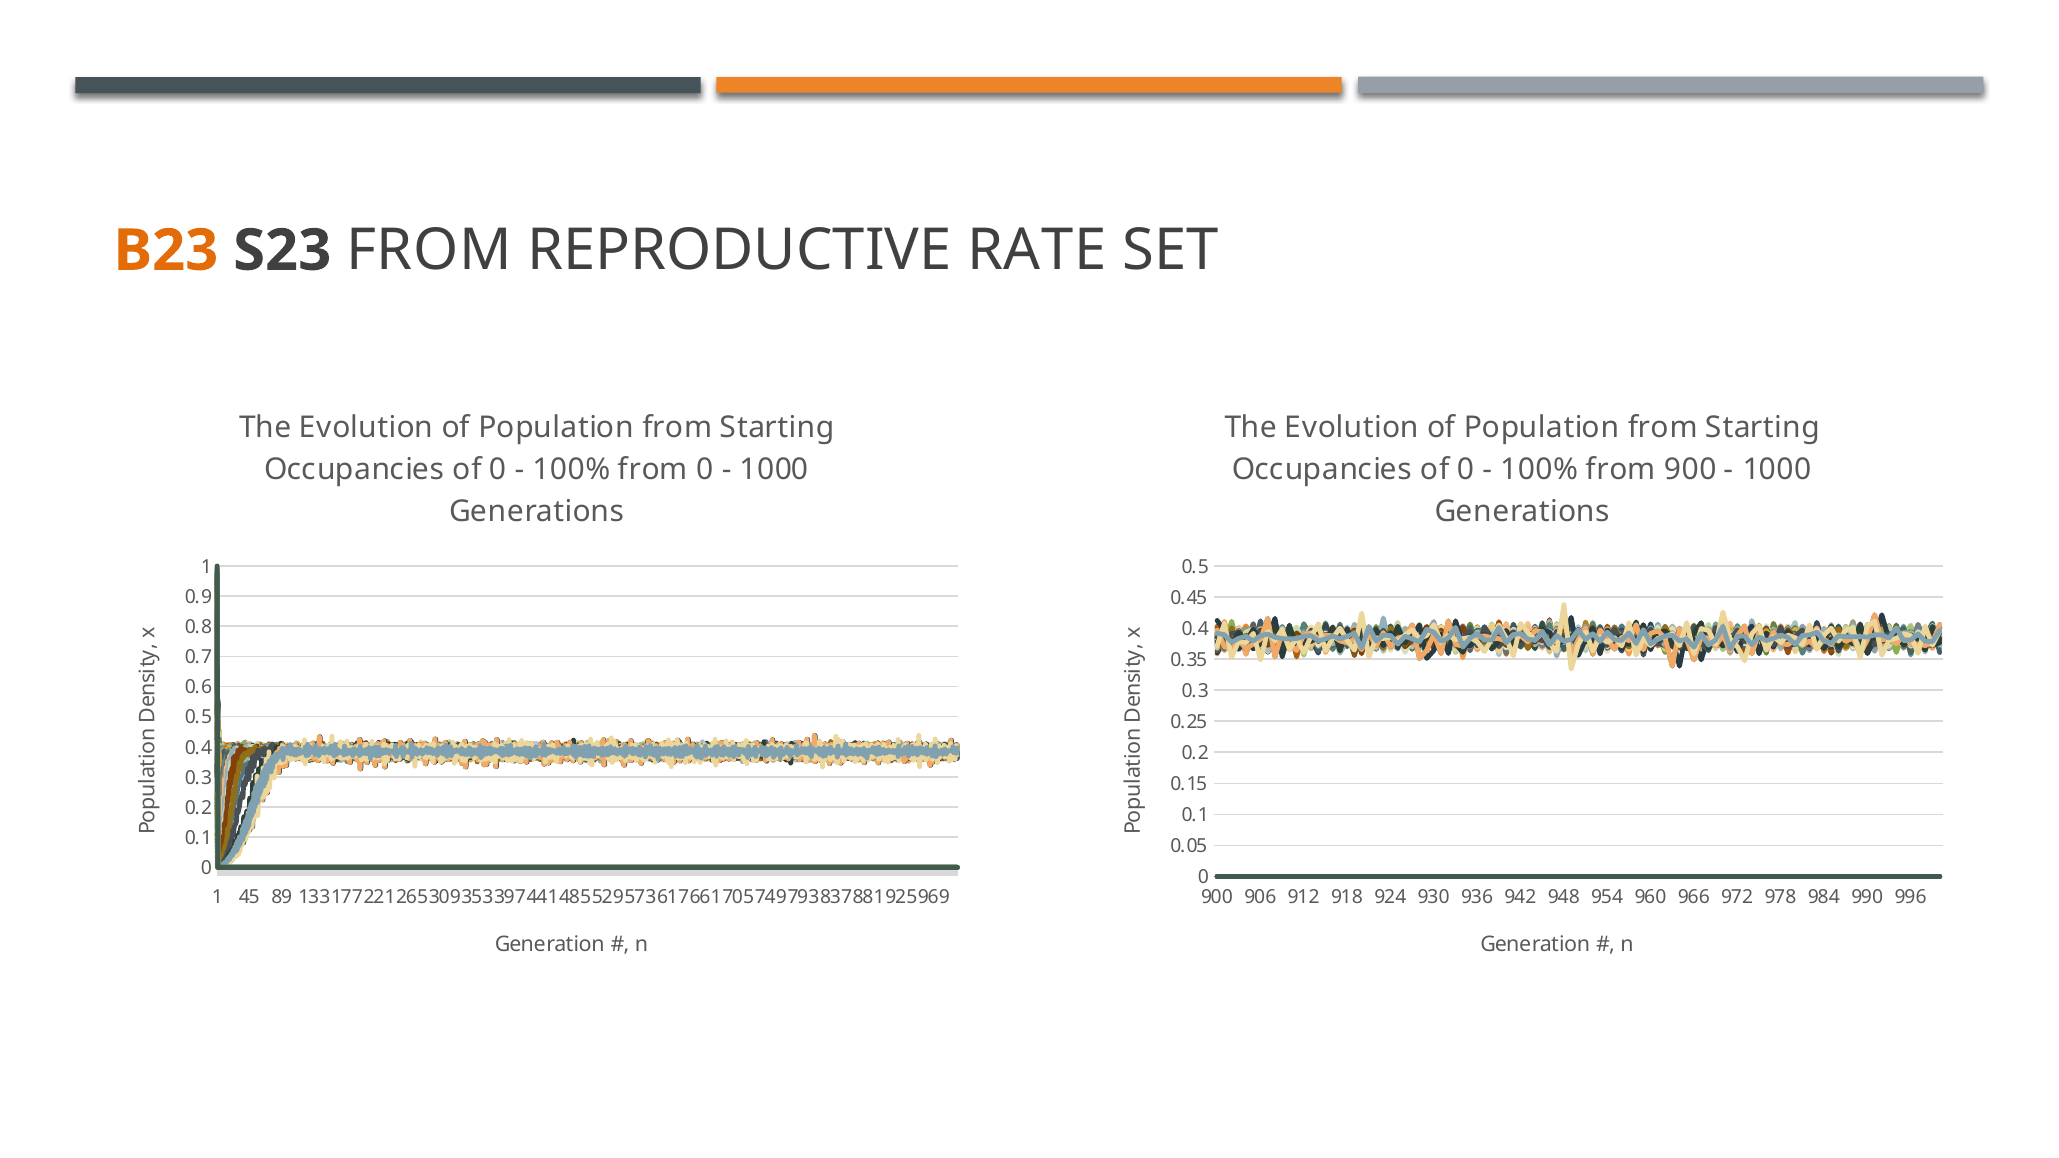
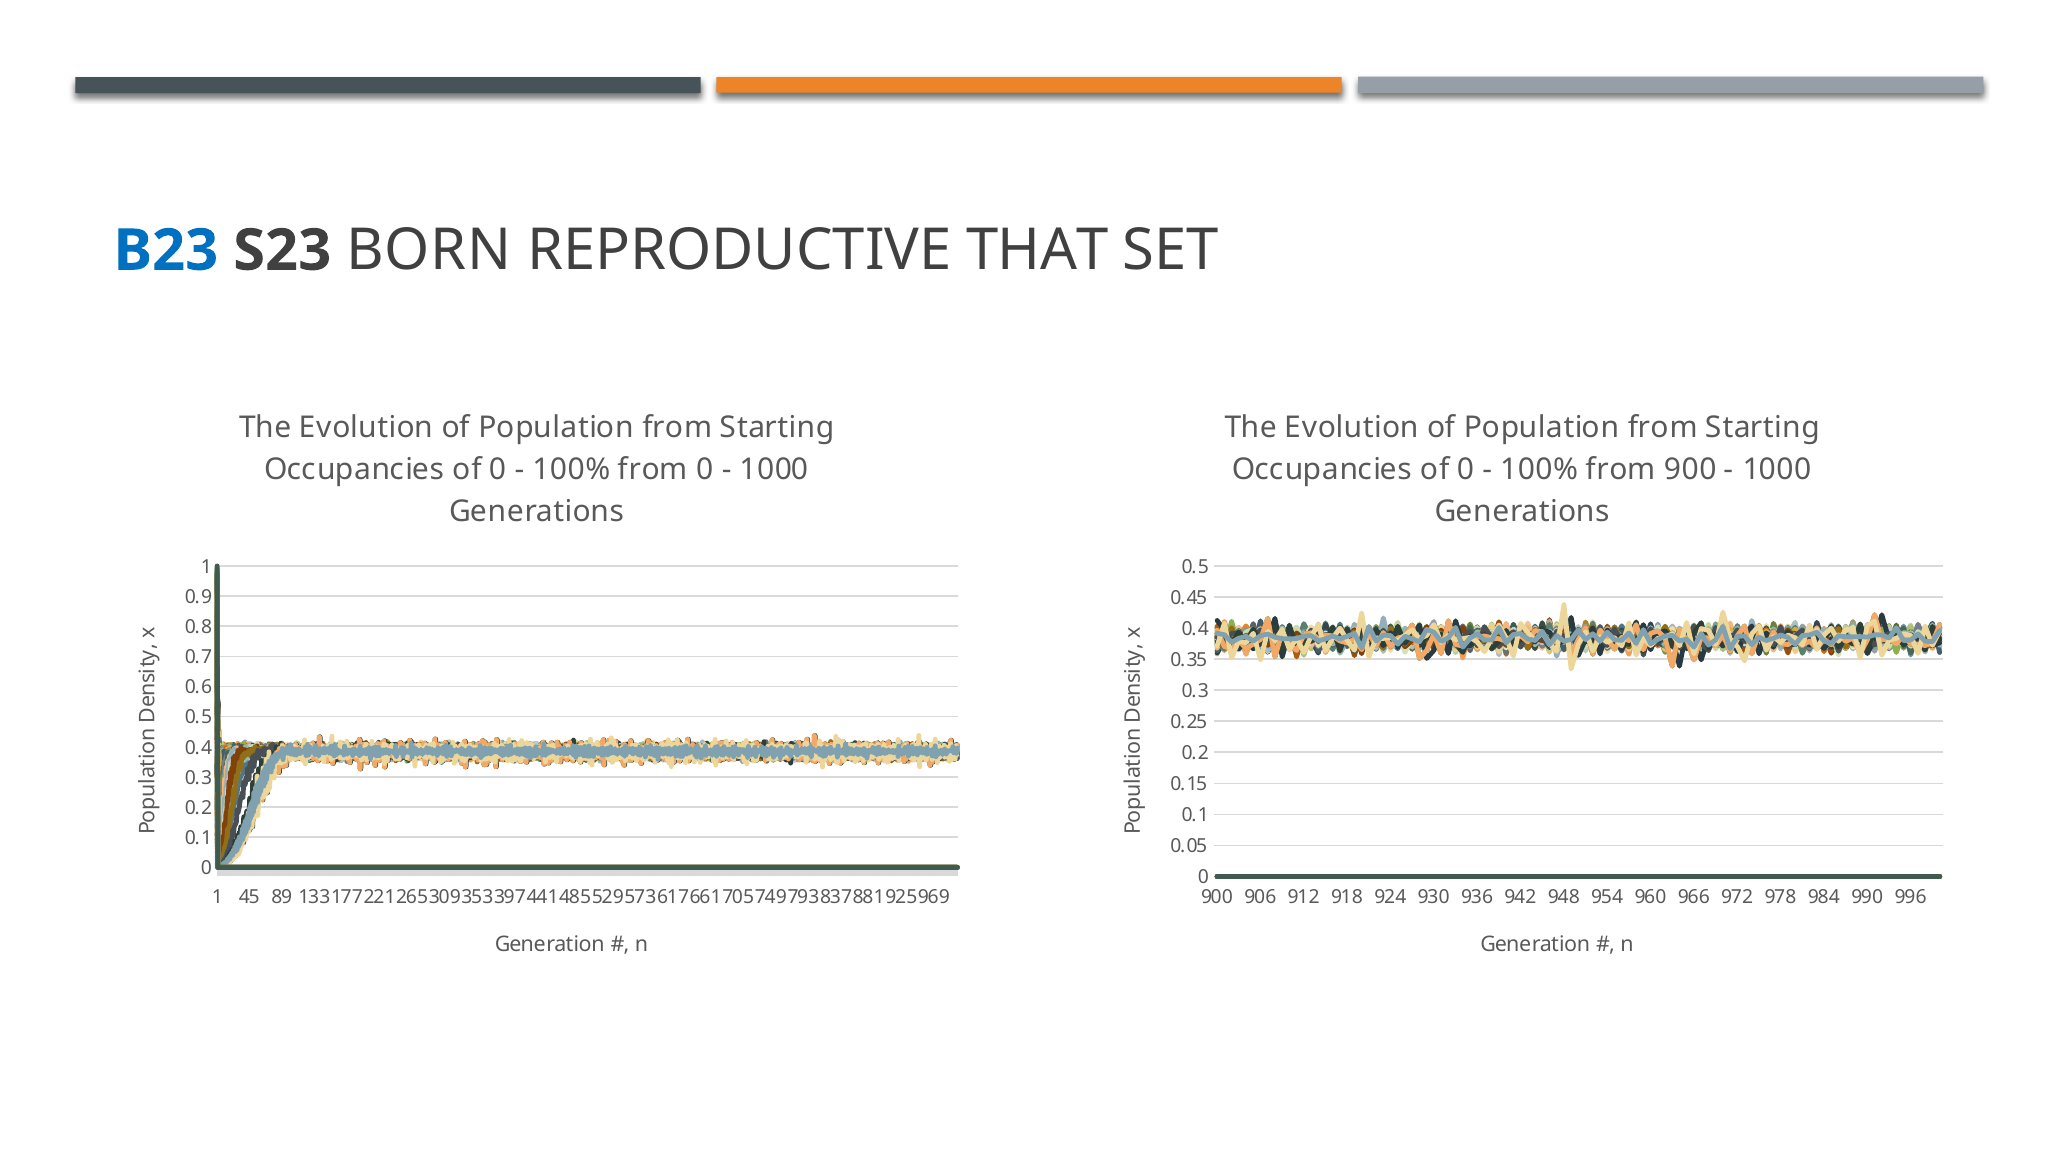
B23 colour: orange -> blue
S23 FROM: FROM -> BORN
RATE: RATE -> THAT
